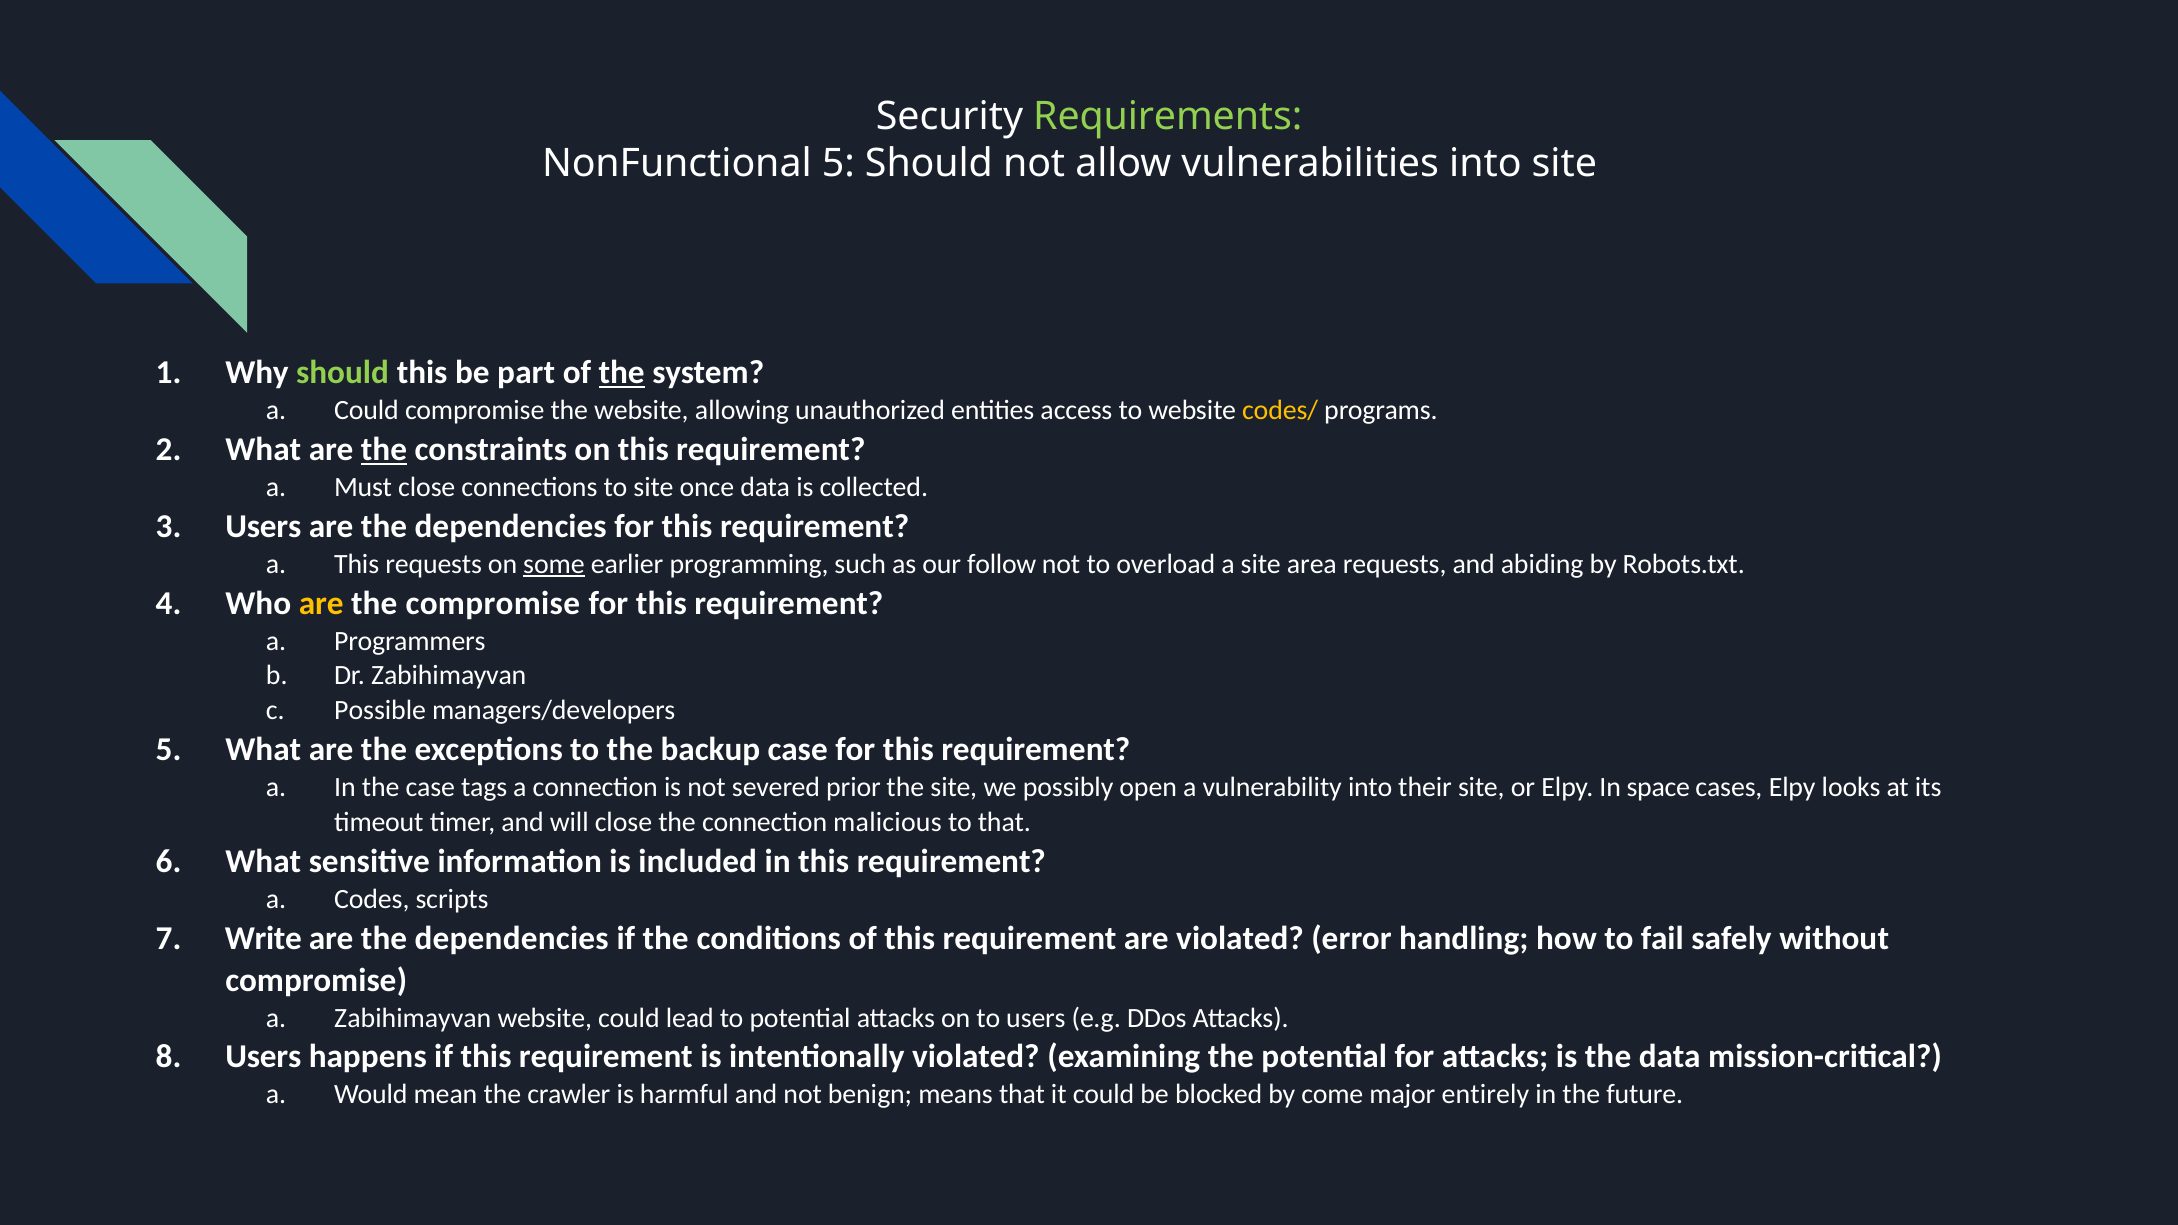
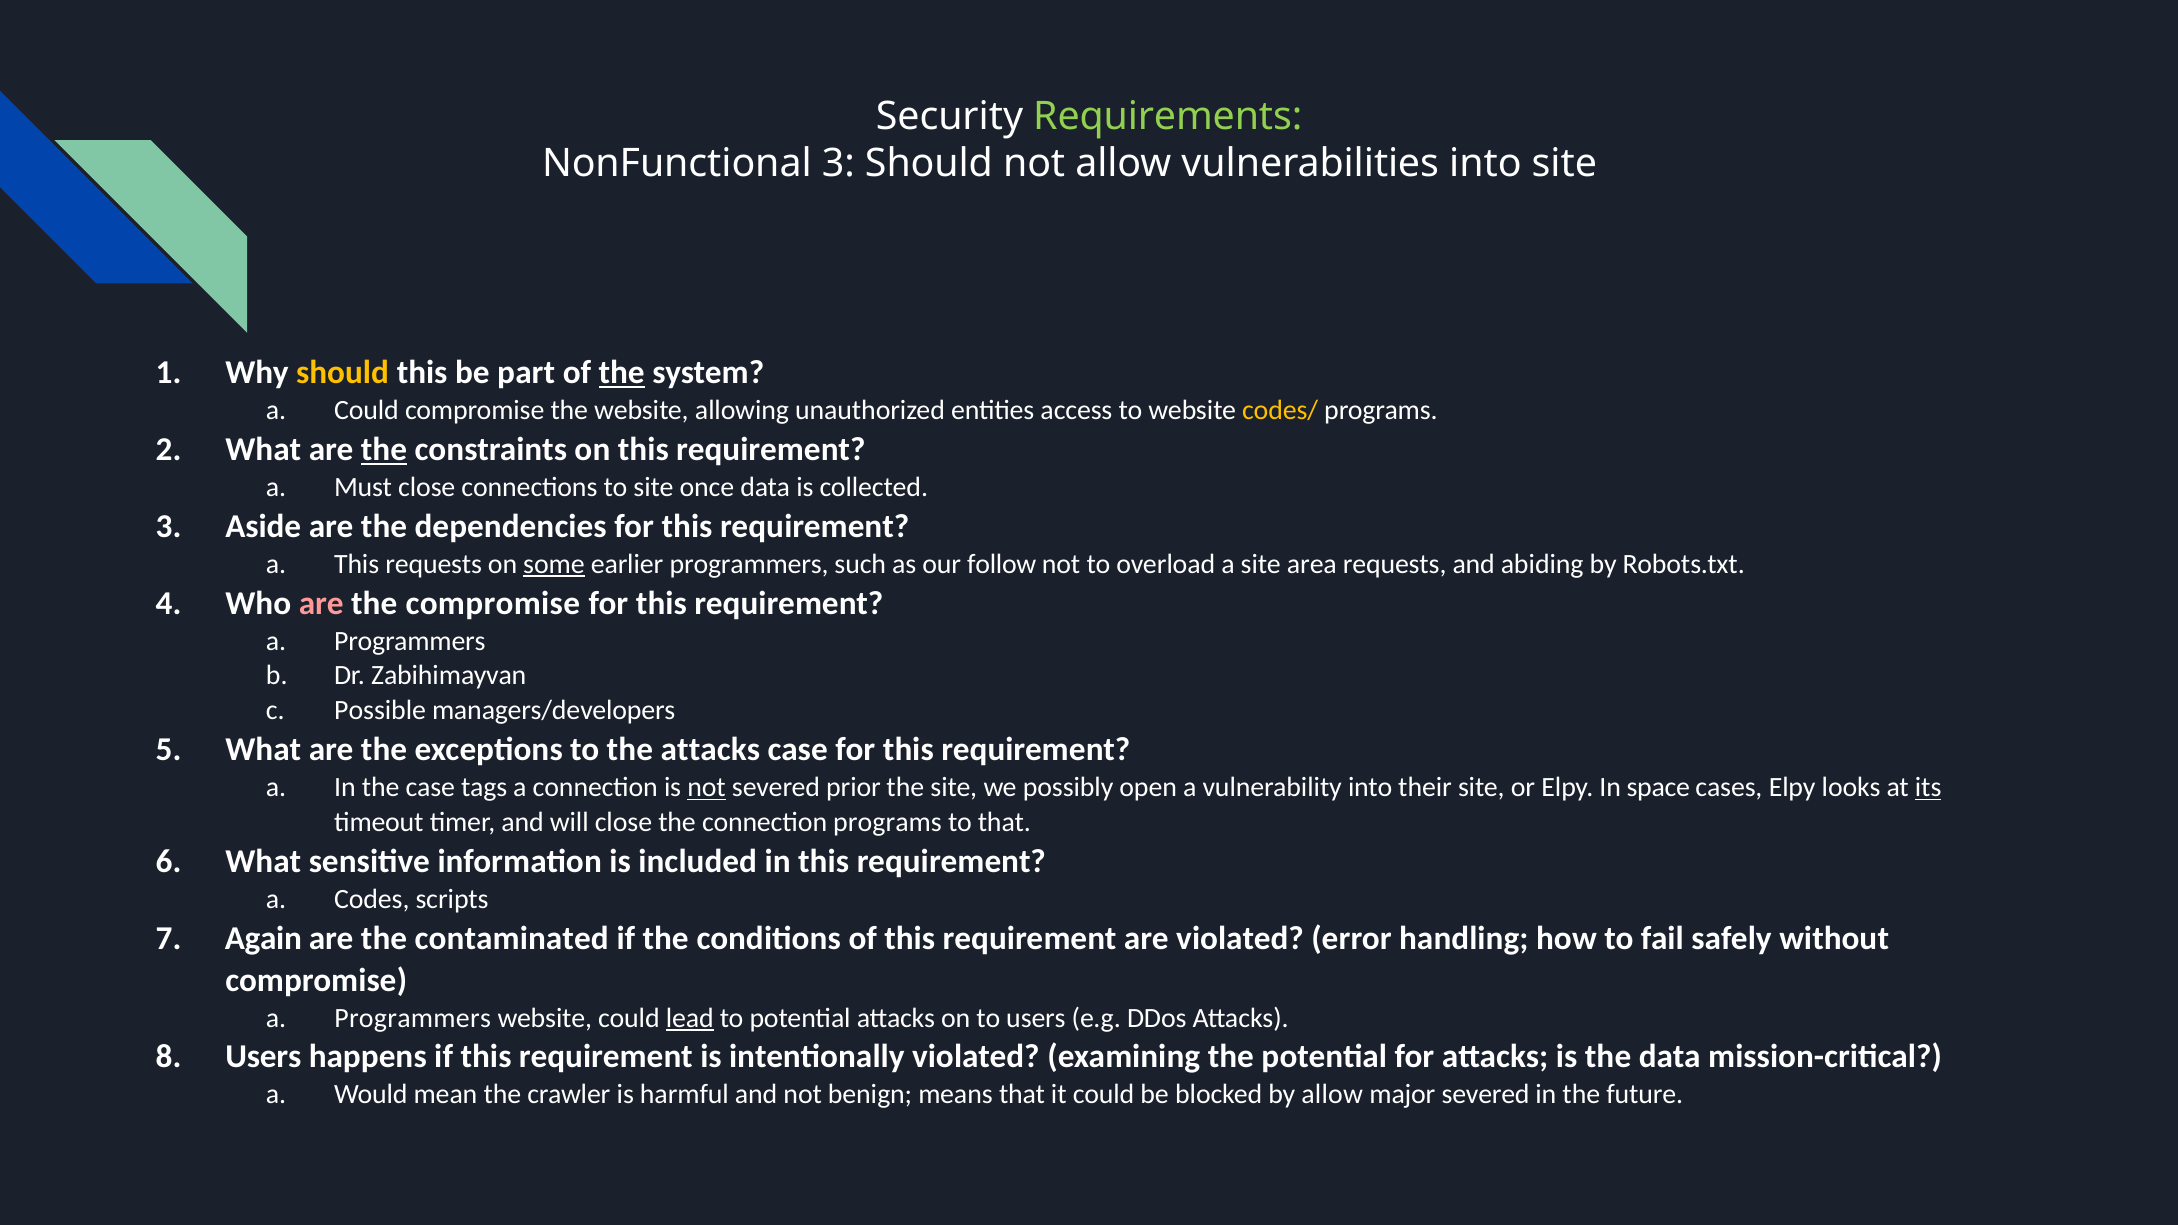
NonFunctional 5: 5 -> 3
should at (343, 373) colour: light green -> yellow
Users at (263, 526): Users -> Aside
earlier programming: programming -> programmers
are at (321, 603) colour: yellow -> pink
the backup: backup -> attacks
not at (707, 788) underline: none -> present
its underline: none -> present
connection malicious: malicious -> programs
Write: Write -> Again
dependencies at (512, 938): dependencies -> contaminated
Zabihimayvan at (413, 1018): Zabihimayvan -> Programmers
lead underline: none -> present
by come: come -> allow
major entirely: entirely -> severed
